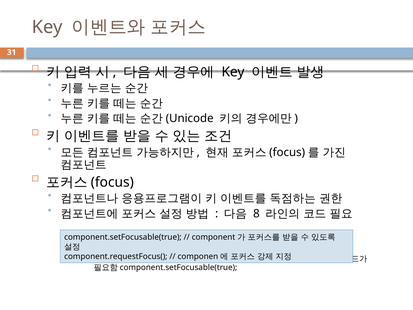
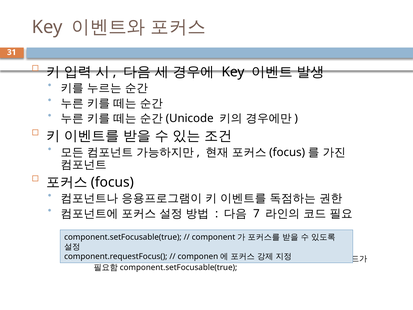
8: 8 -> 7
